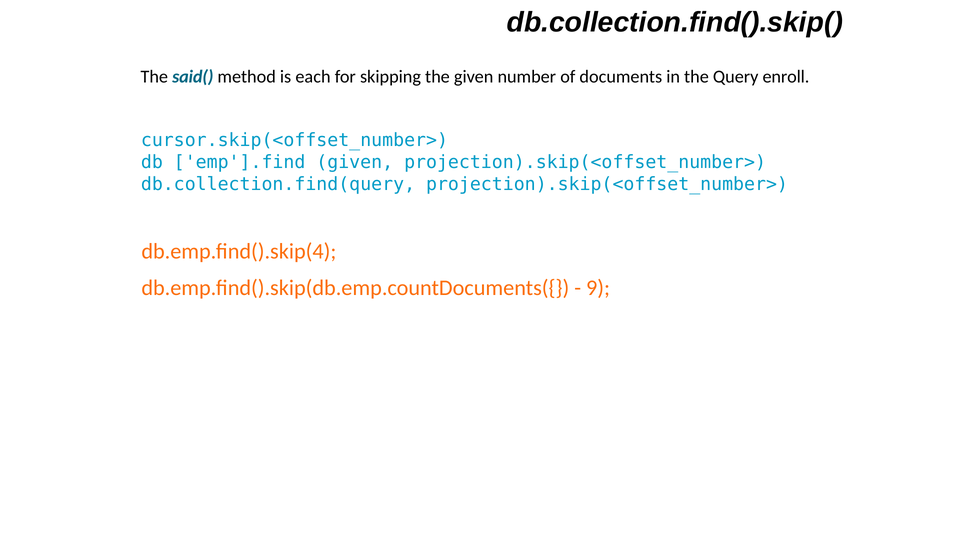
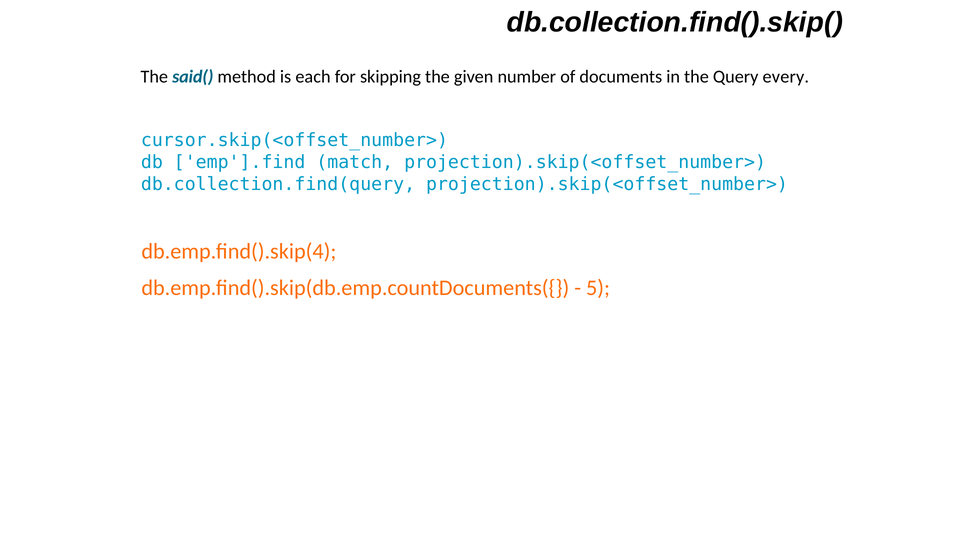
enroll: enroll -> every
emp'].find given: given -> match
9: 9 -> 5
